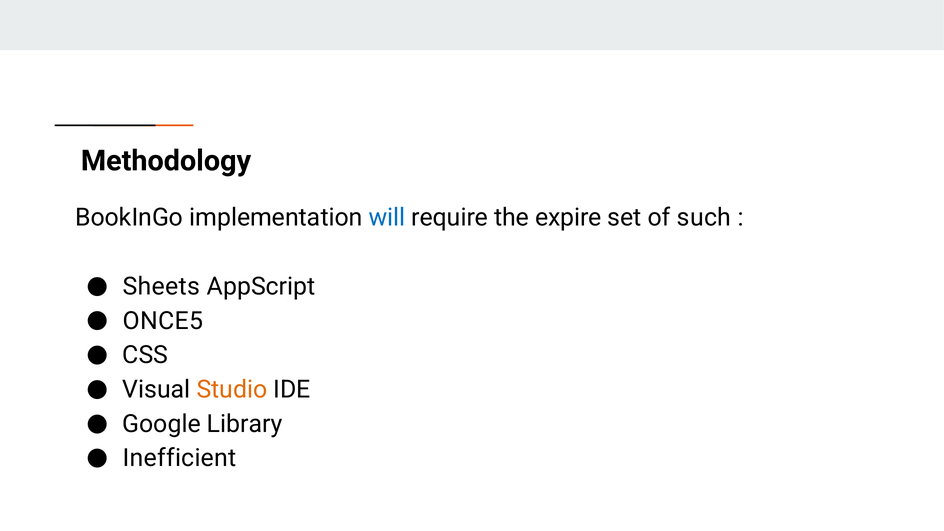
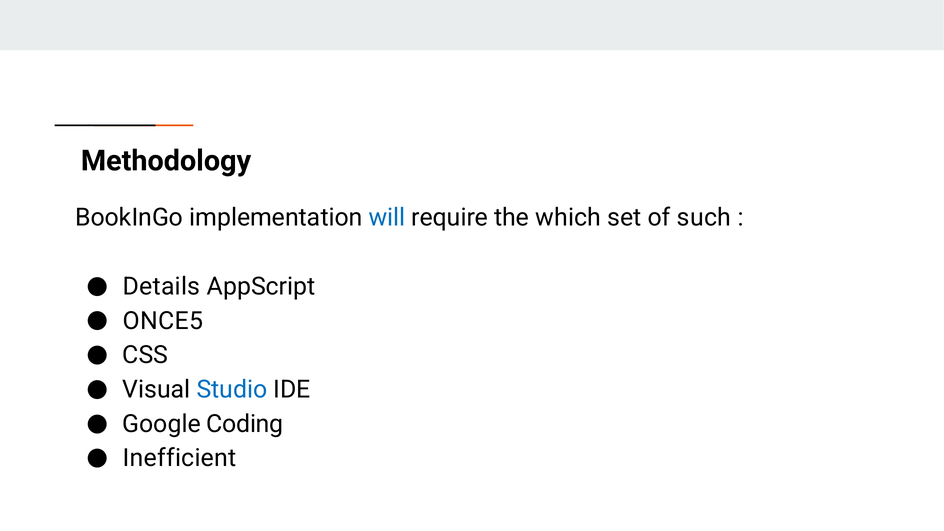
expire: expire -> which
Sheets: Sheets -> Details
Studio colour: orange -> blue
Library: Library -> Coding
